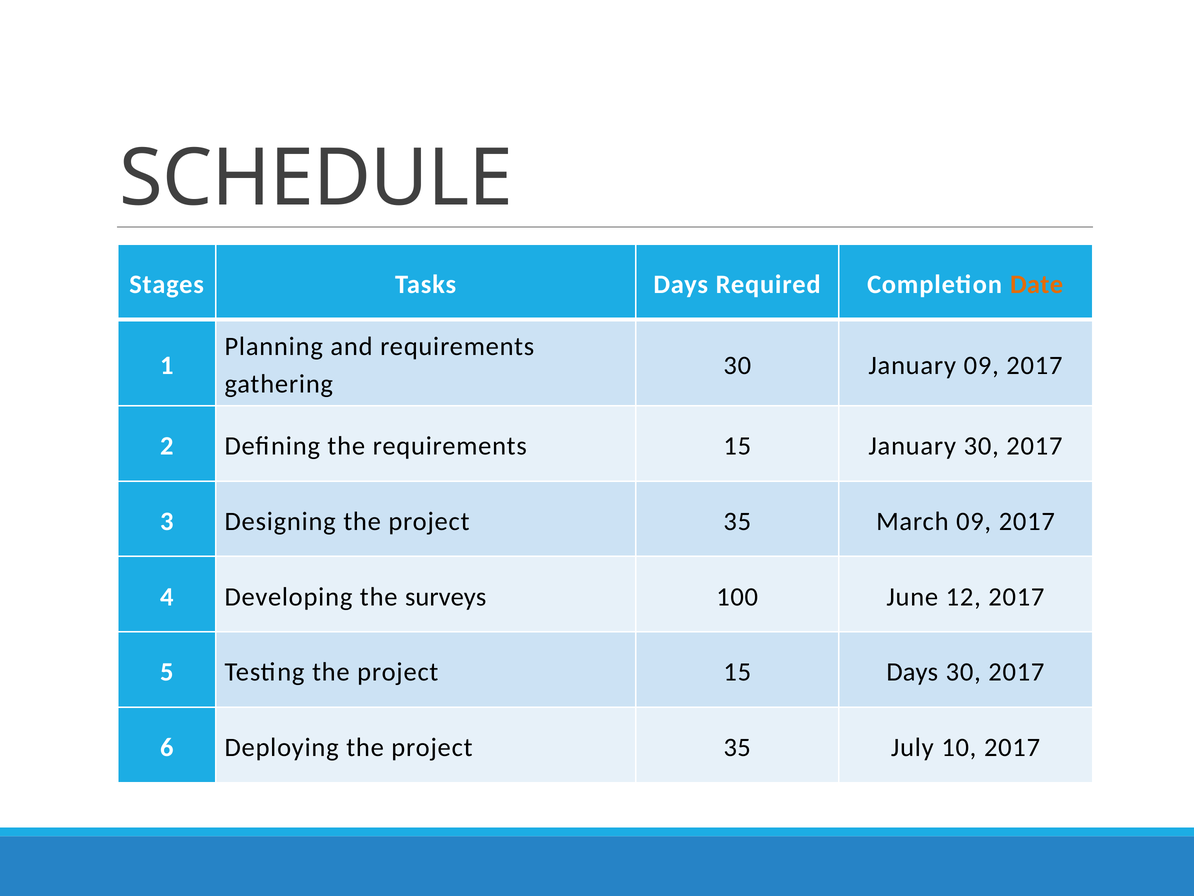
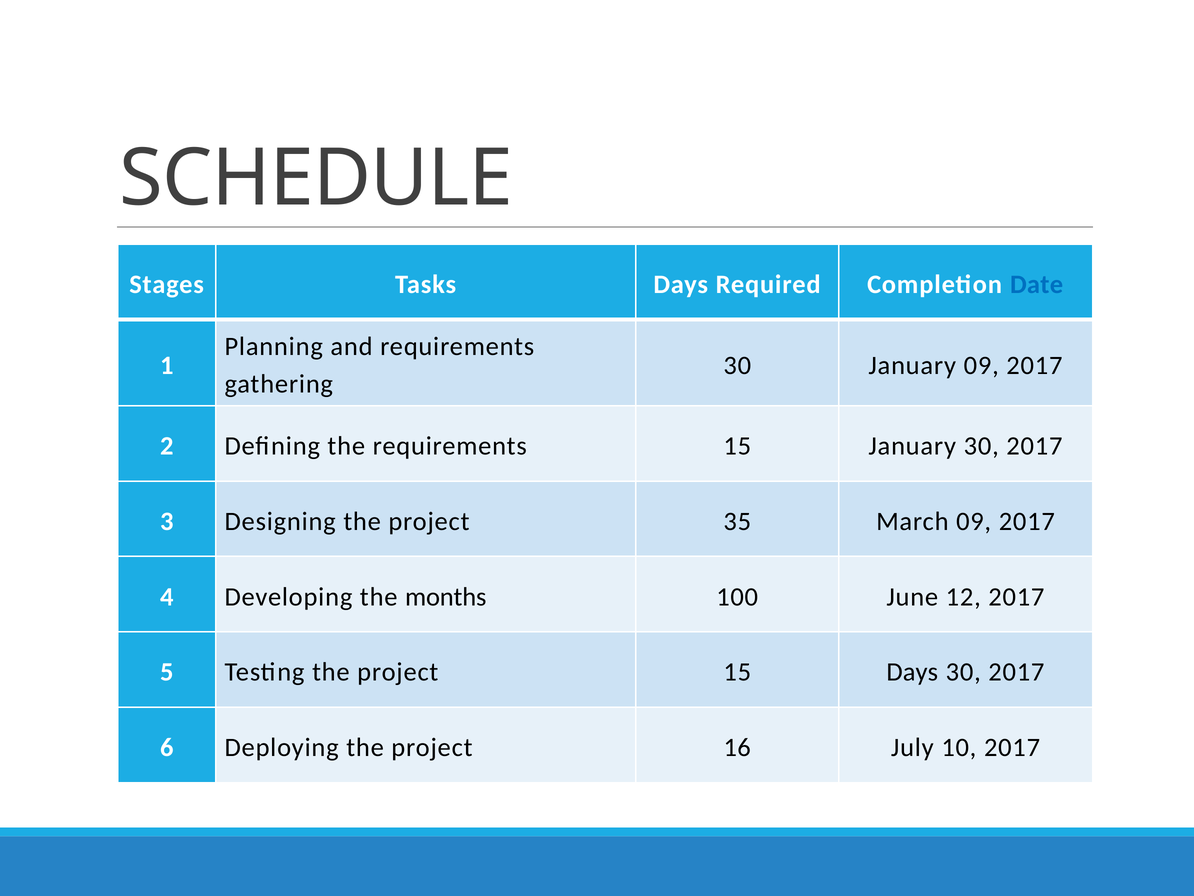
Date colour: orange -> blue
surveys: surveys -> months
Deploying the project 35: 35 -> 16
